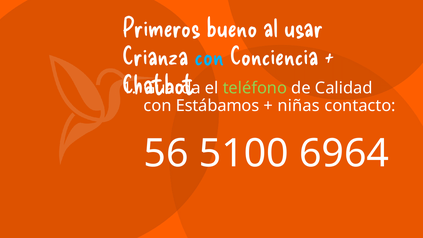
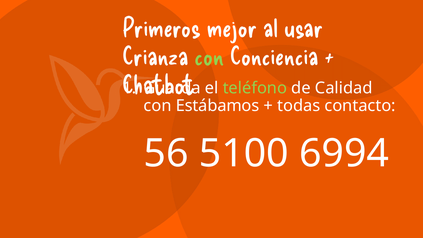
bueno: bueno -> mejor
con at (209, 57) colour: light blue -> light green
niñas: niñas -> todas
6964: 6964 -> 6994
